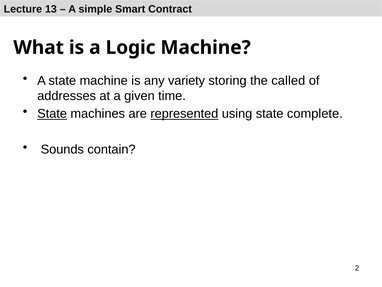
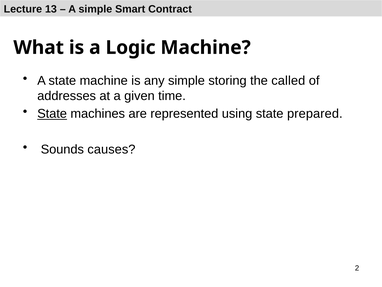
any variety: variety -> simple
represented underline: present -> none
complete: complete -> prepared
contain: contain -> causes
